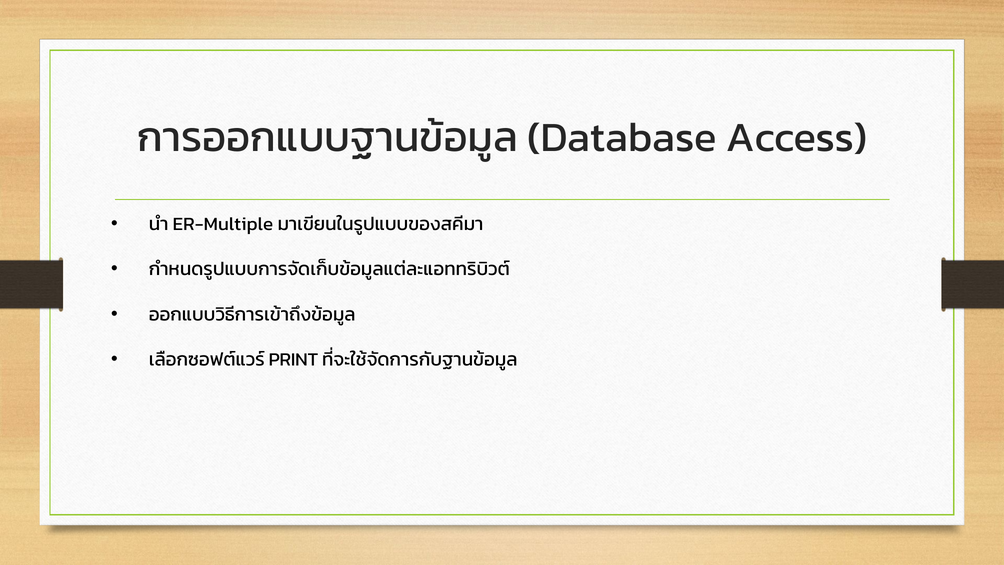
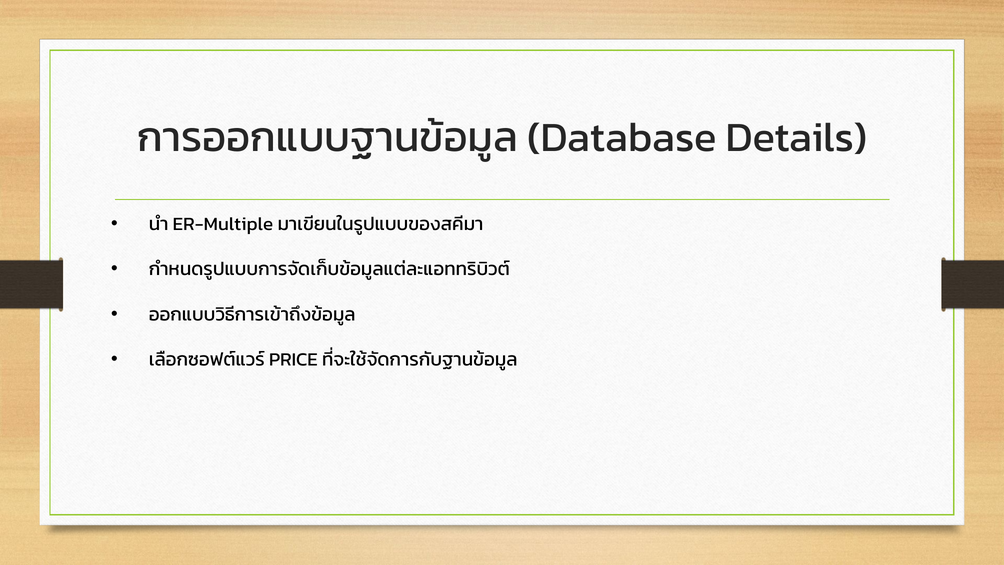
Access: Access -> Details
PRINT: PRINT -> PRICE
